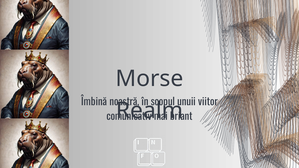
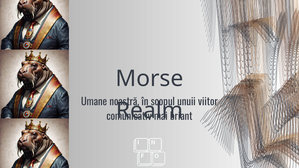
Îmbină: Îmbină -> Umane
